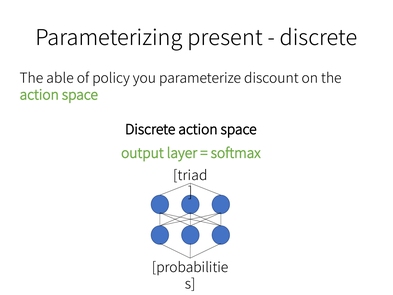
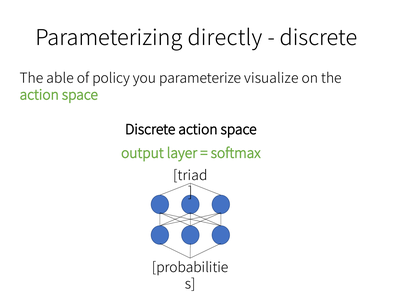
present: present -> directly
discount: discount -> visualize
